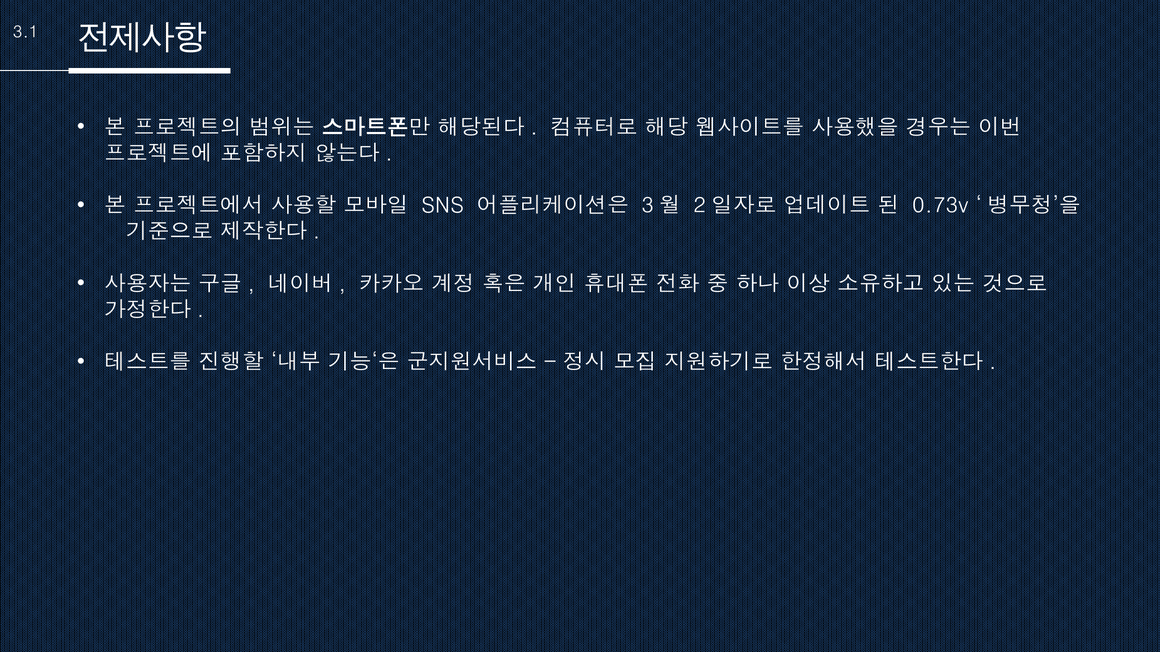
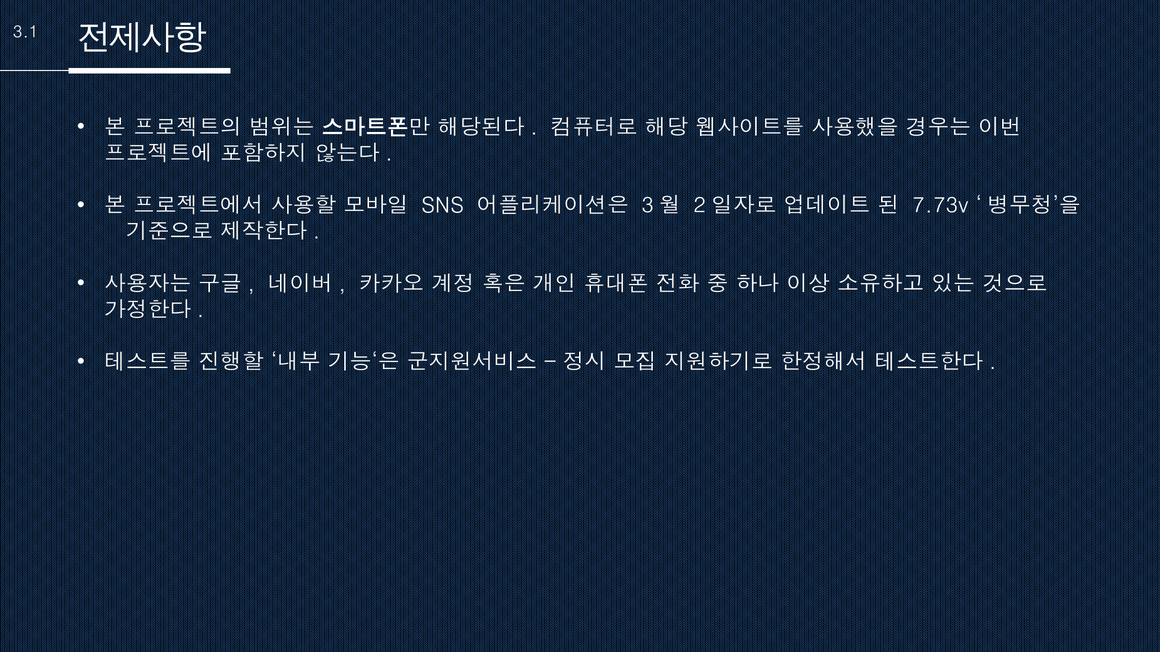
0.73v: 0.73v -> 7.73v
